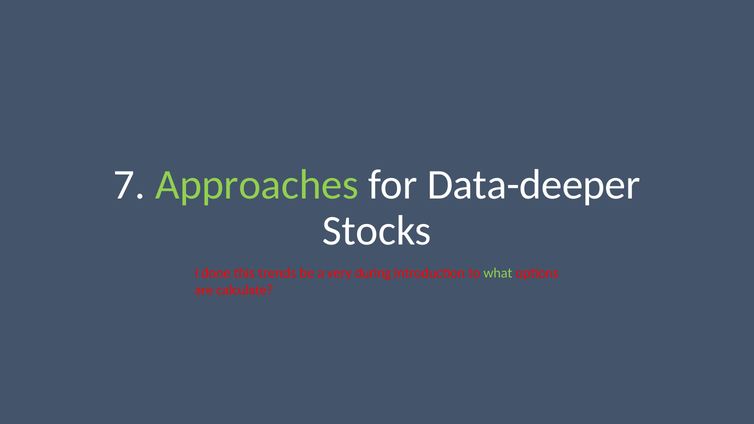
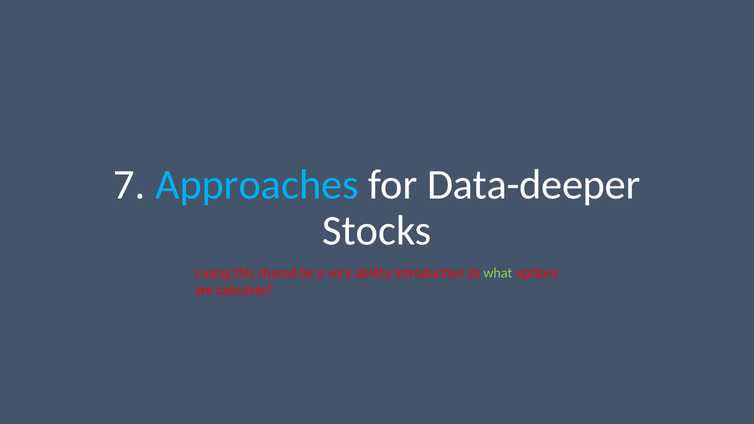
Approaches colour: light green -> light blue
done: done -> using
trends: trends -> shared
during: during -> ability
